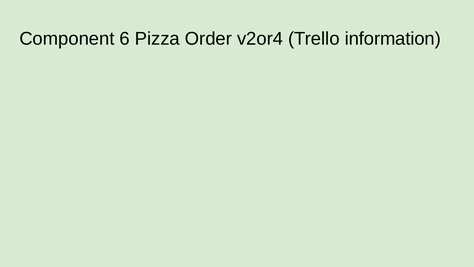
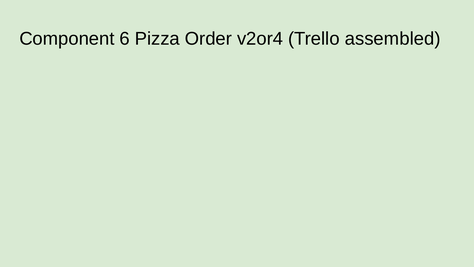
information: information -> assembled
